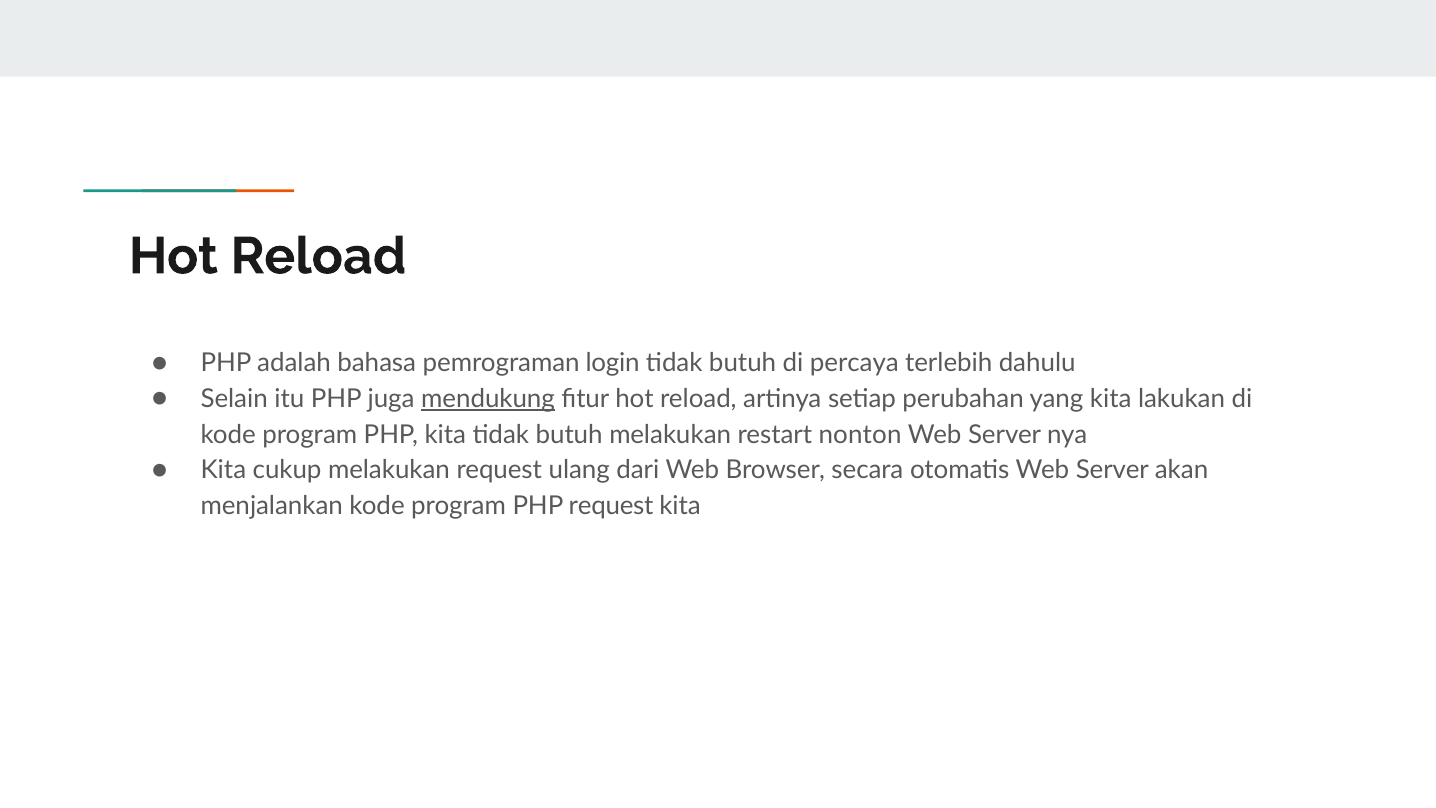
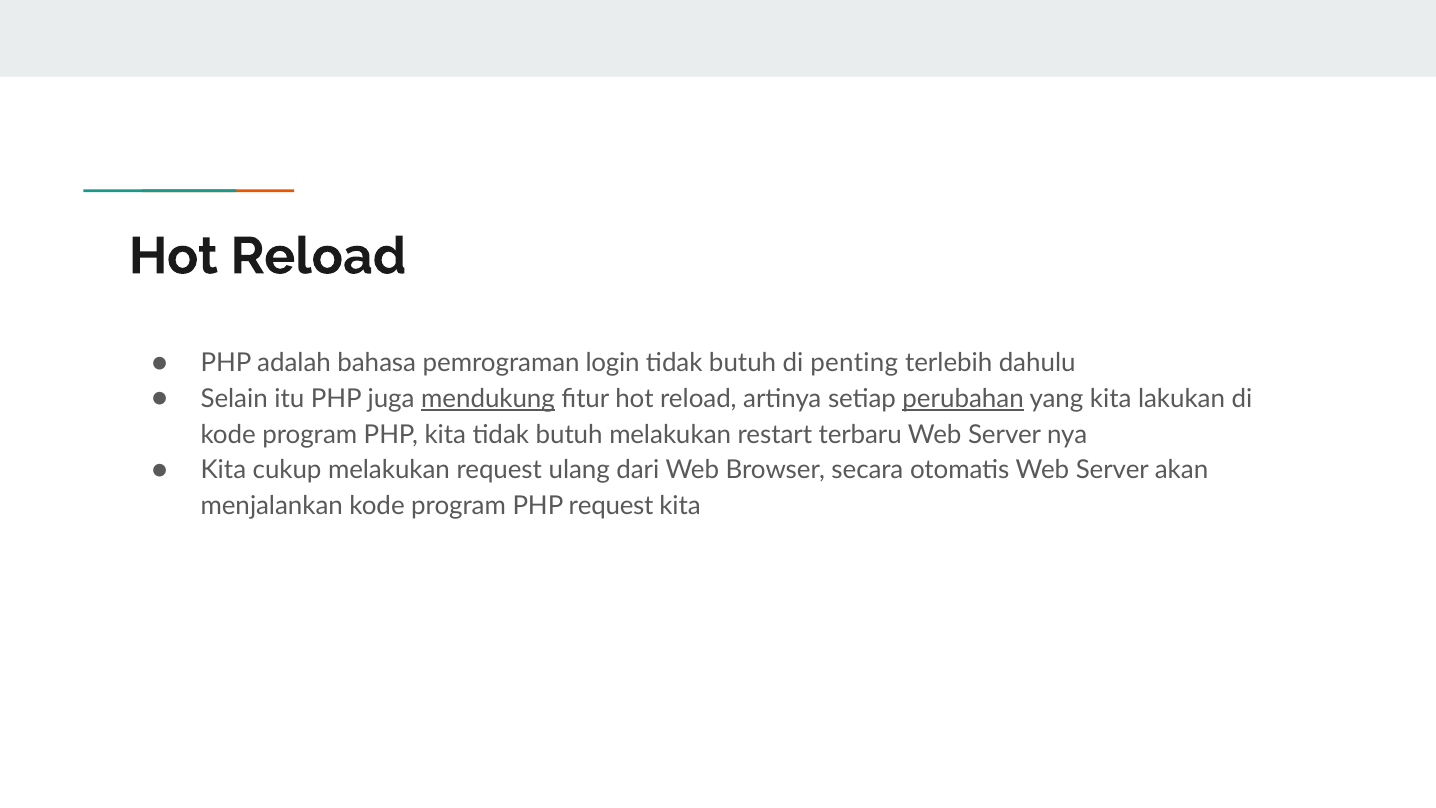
percaya: percaya -> penting
perubahan underline: none -> present
nonton: nonton -> terbaru
